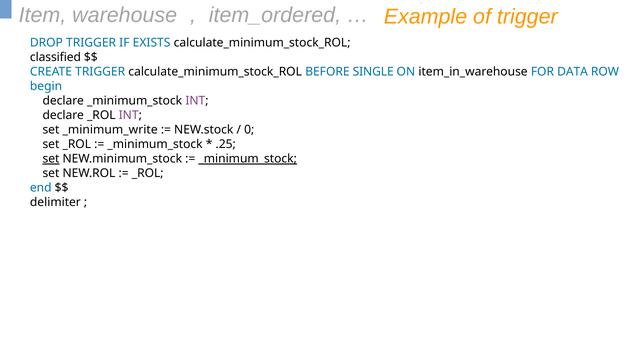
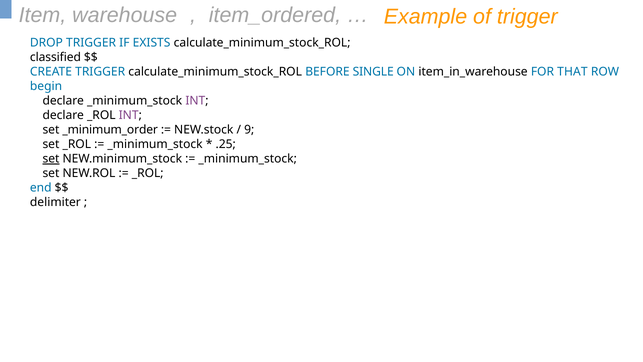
DATA: DATA -> THAT
_minimum_write: _minimum_write -> _minimum_order
0: 0 -> 9
_minimum_stock at (248, 159) underline: present -> none
